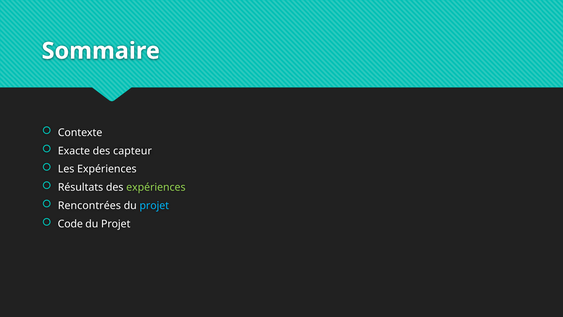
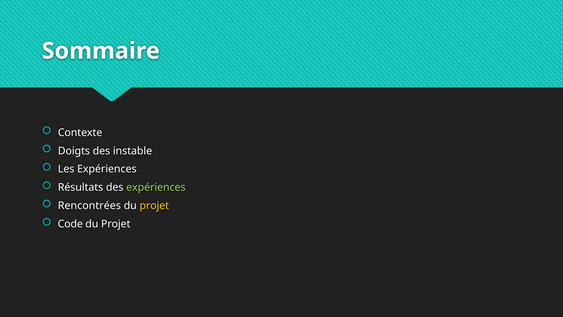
Exacte: Exacte -> Doigts
capteur: capteur -> instable
projet at (154, 206) colour: light blue -> yellow
